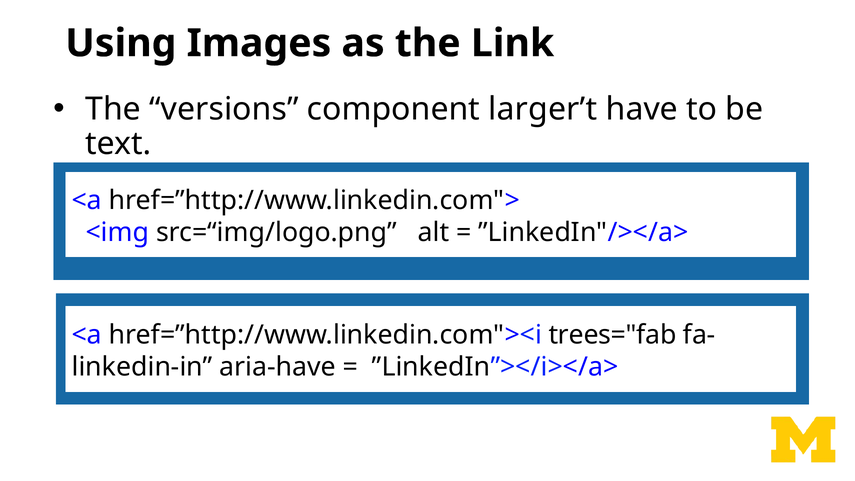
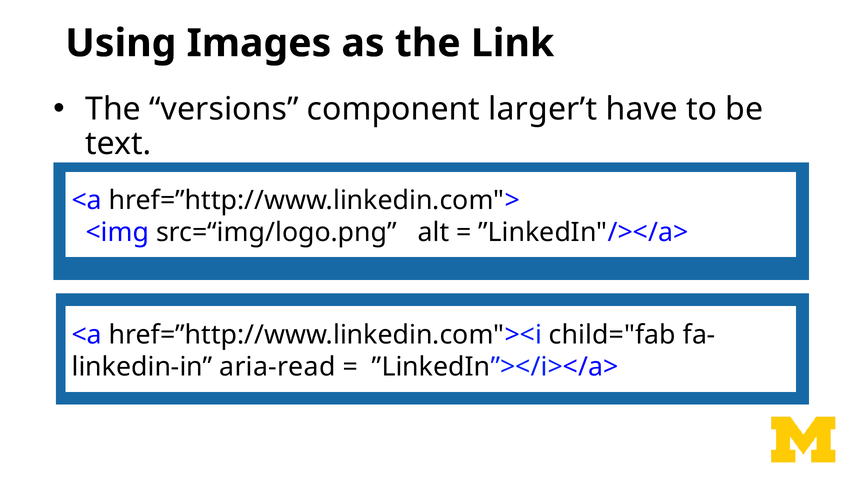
trees="fab: trees="fab -> child="fab
aria-have: aria-have -> aria-read
